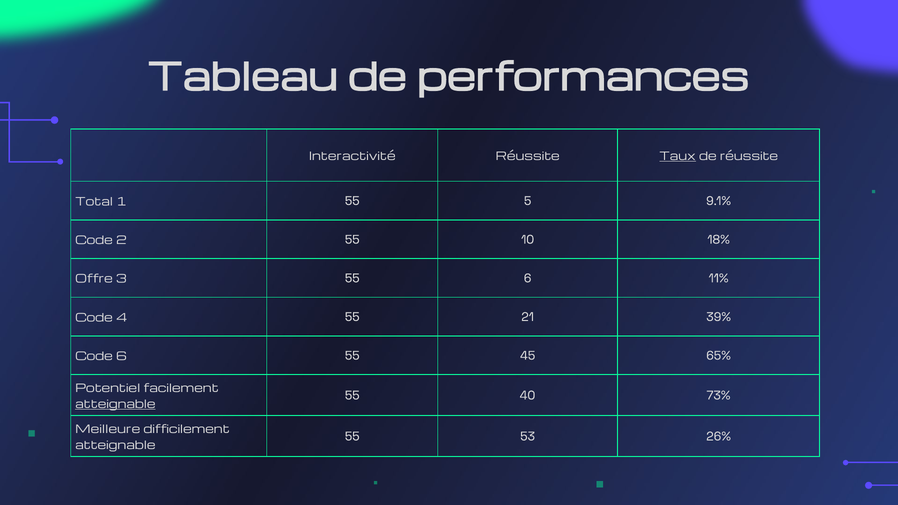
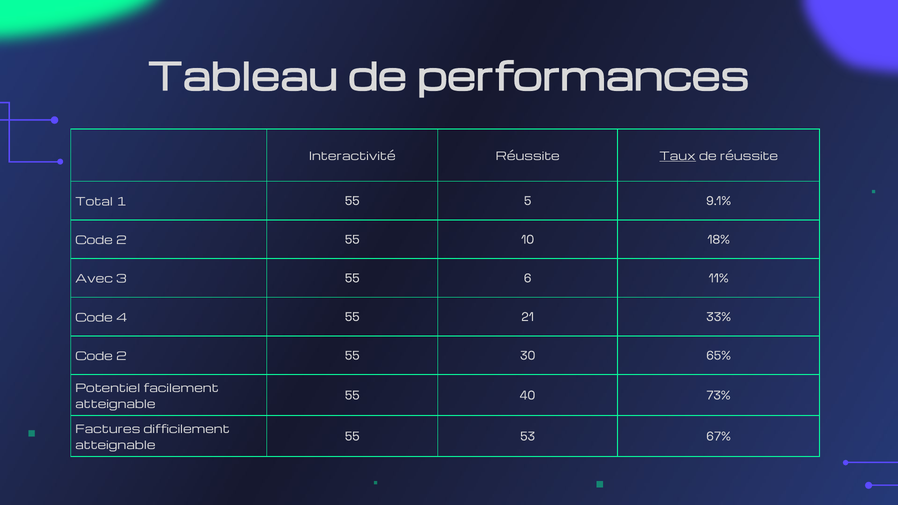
Offre: Offre -> Avec
39%: 39% -> 33%
6 at (121, 357): 6 -> 2
45: 45 -> 30
atteignable at (115, 405) underline: present -> none
Meilleure: Meilleure -> Factures
26%: 26% -> 67%
